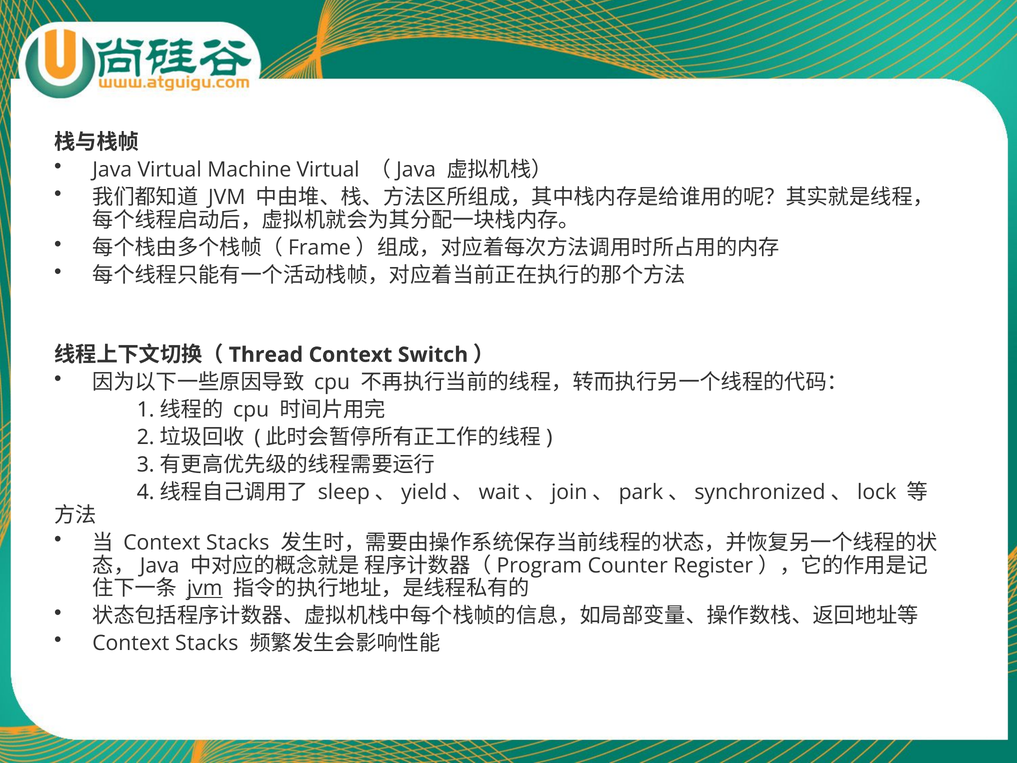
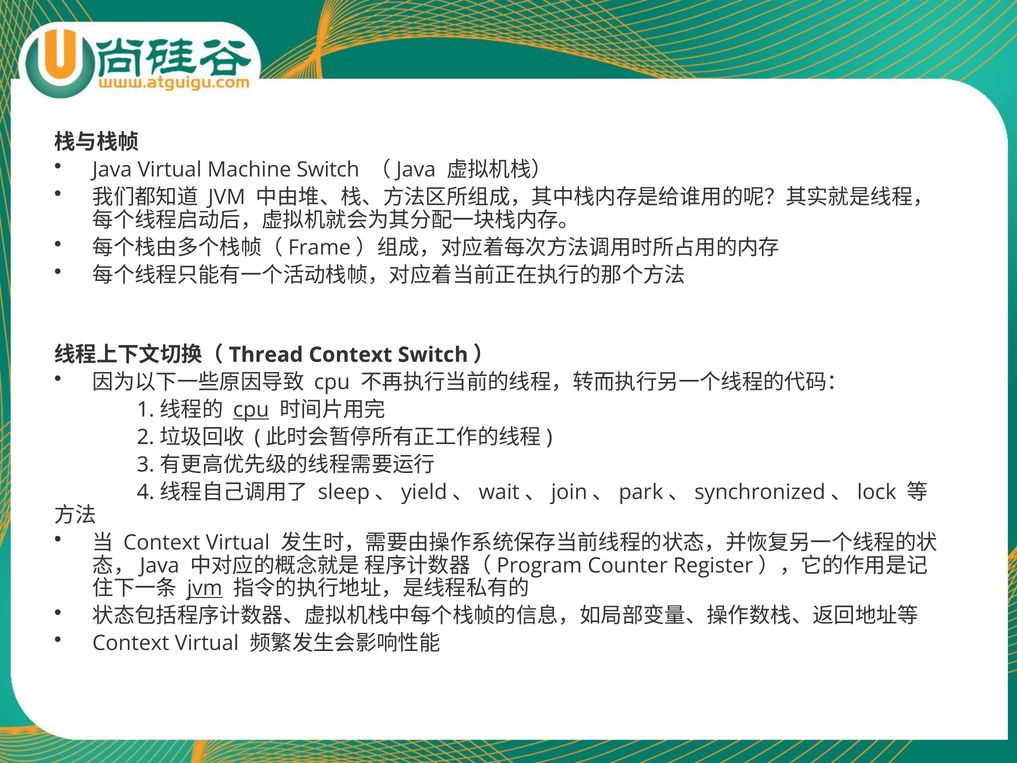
Machine Virtual: Virtual -> Switch
cpu at (251, 410) underline: none -> present
Stacks at (238, 542): Stacks -> Virtual
Stacks at (207, 643): Stacks -> Virtual
